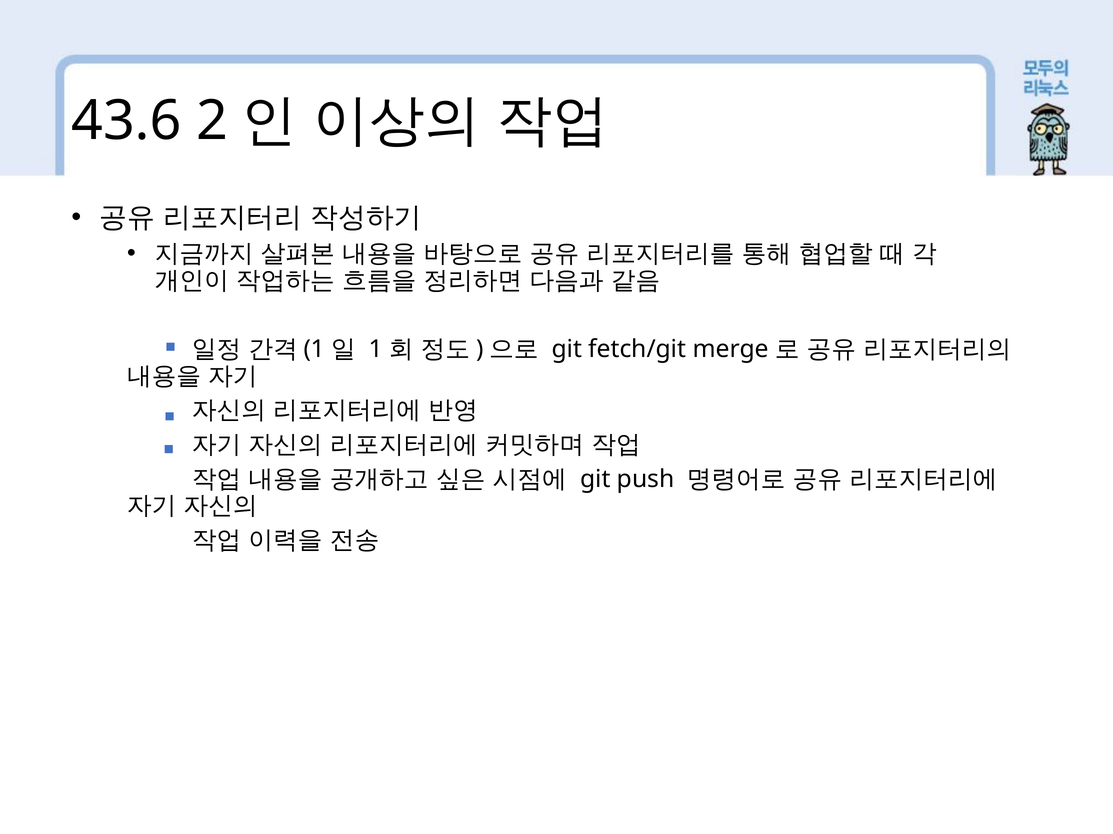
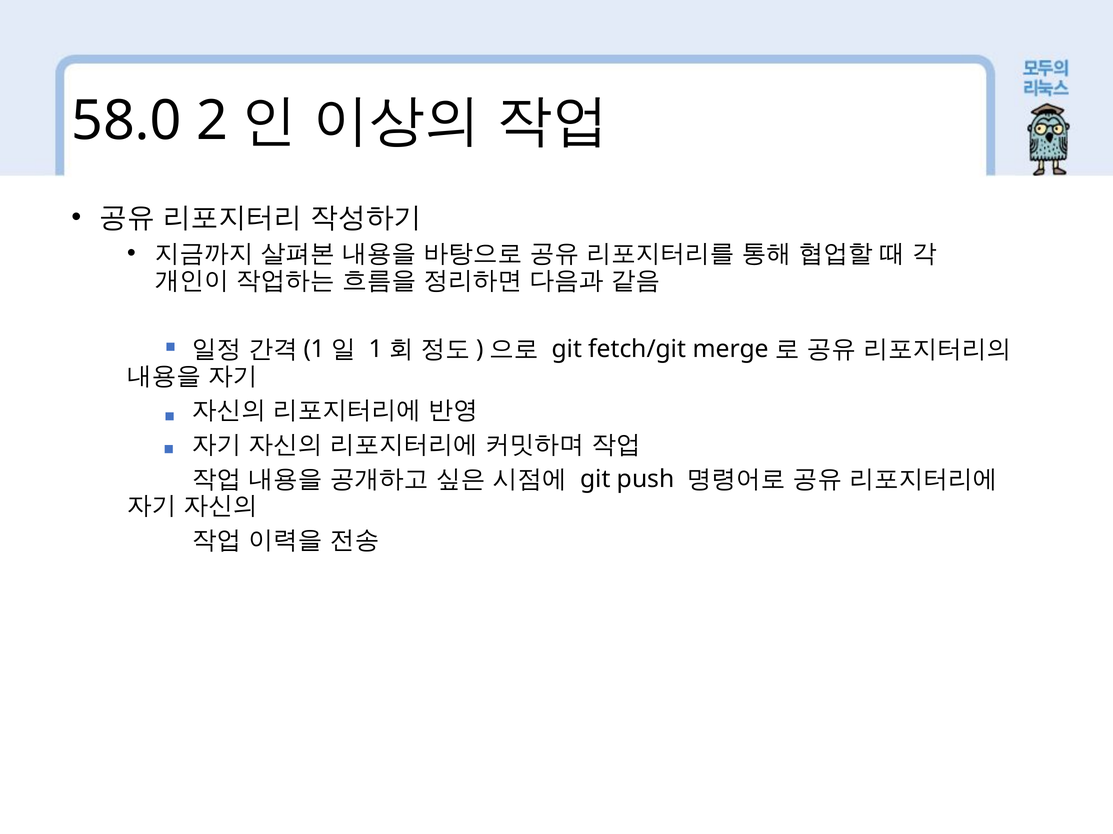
43.6: 43.6 -> 58.0
